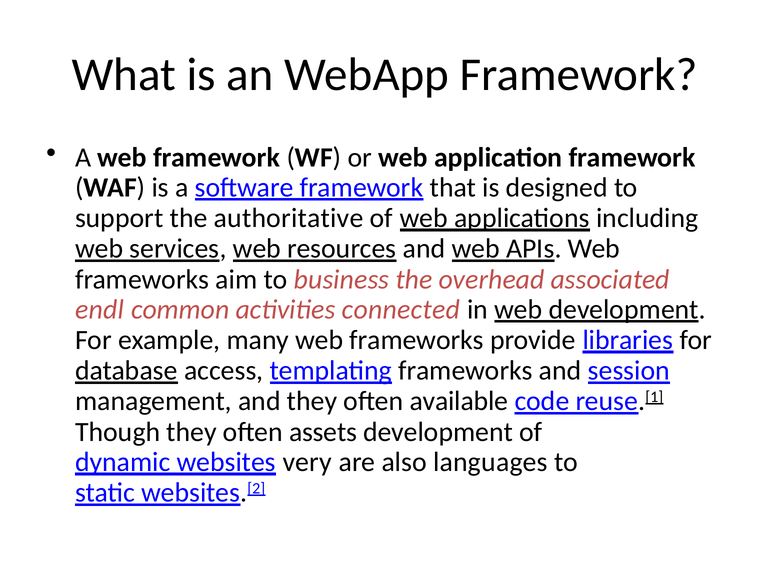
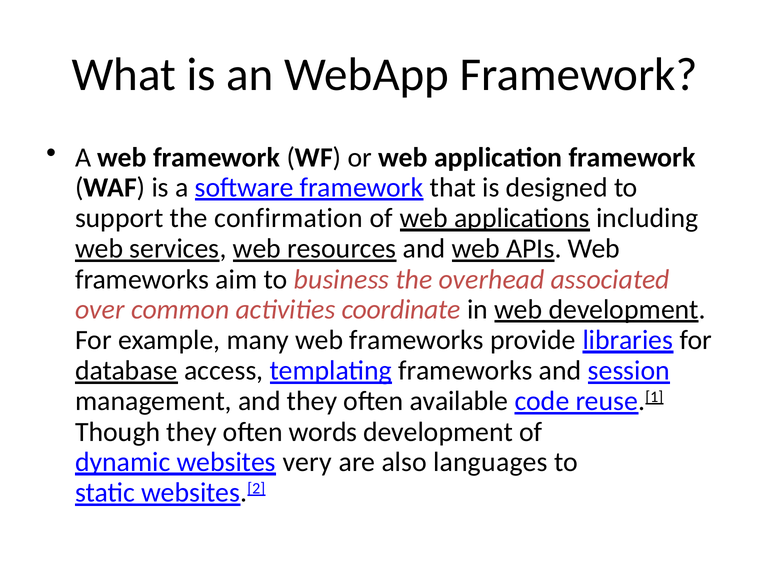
authoritative: authoritative -> confirmation
endl: endl -> over
connected: connected -> coordinate
assets: assets -> words
